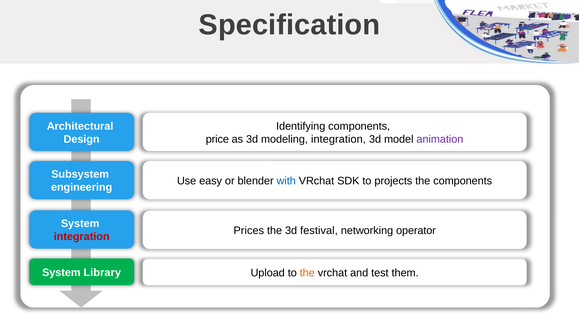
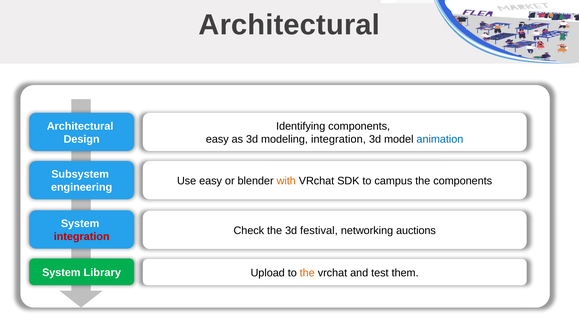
Specification at (289, 25): Specification -> Architectural
price at (217, 139): price -> easy
animation colour: purple -> blue
with colour: blue -> orange
projects: projects -> campus
Prices: Prices -> Check
operator: operator -> auctions
